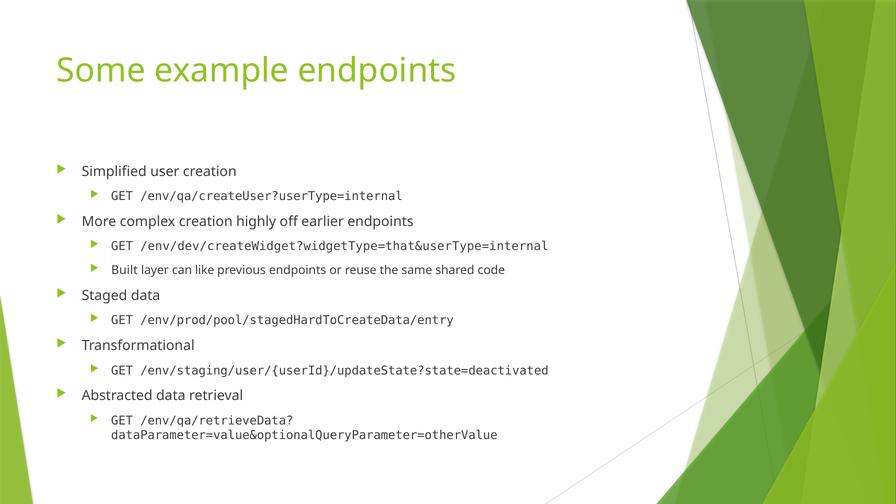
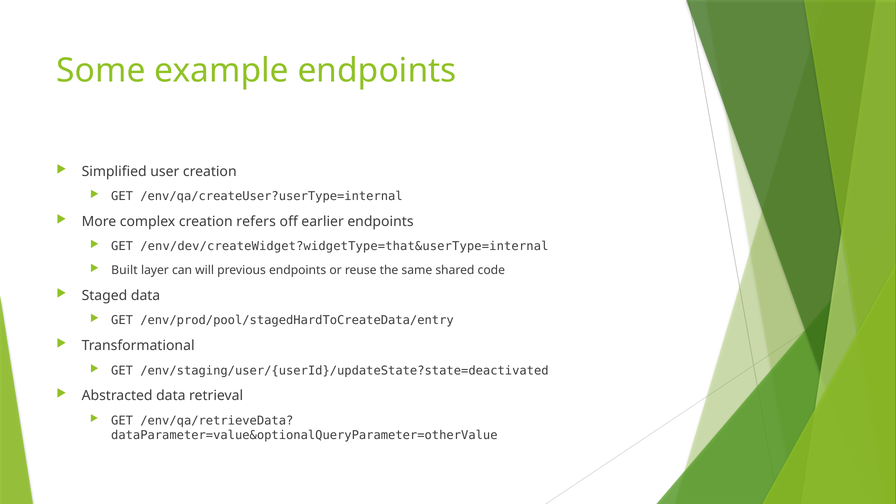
highly: highly -> refers
like: like -> will
